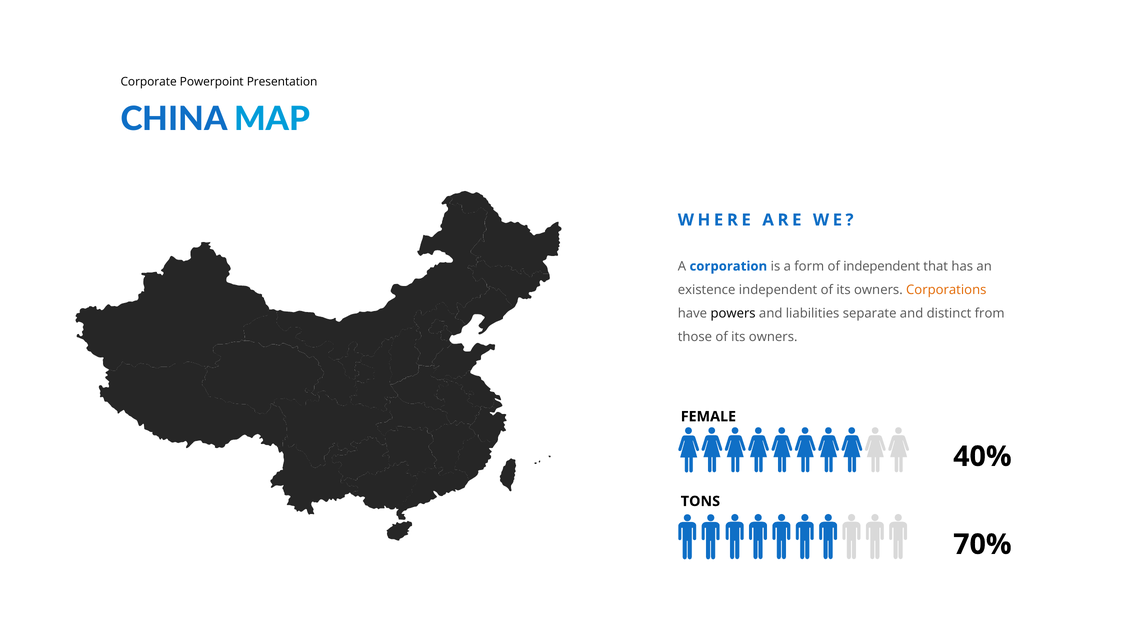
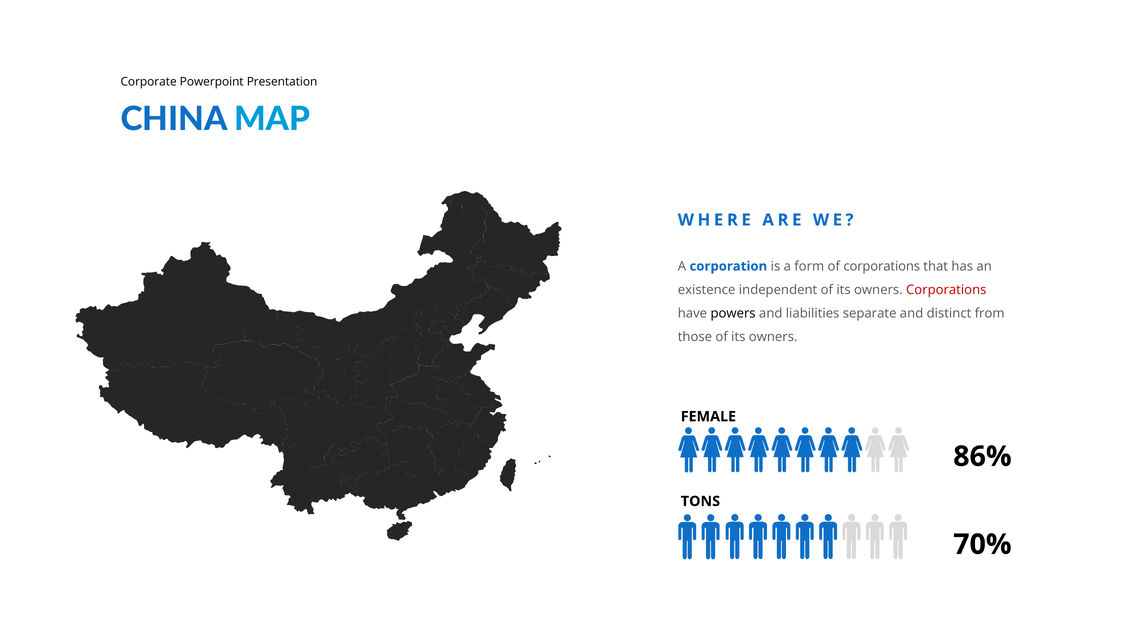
of independent: independent -> corporations
Corporations at (946, 290) colour: orange -> red
40%: 40% -> 86%
